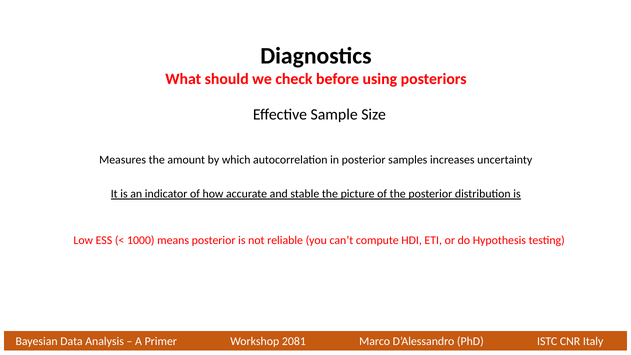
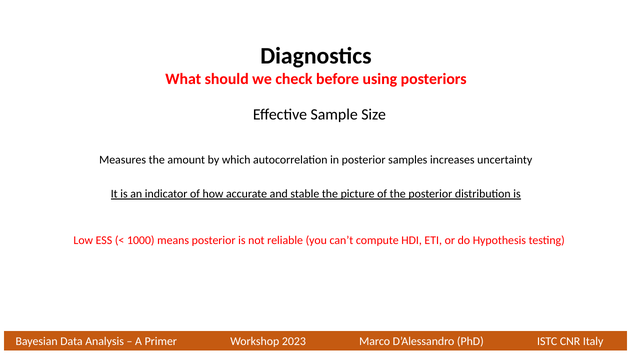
2081: 2081 -> 2023
